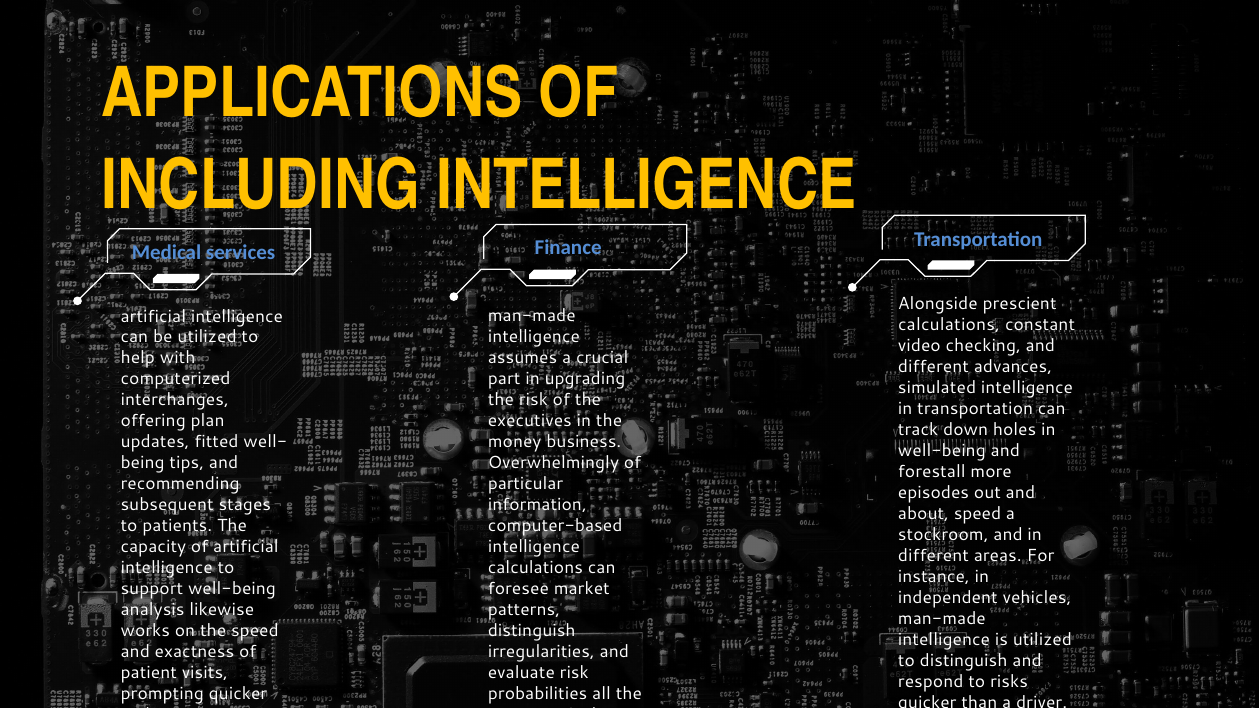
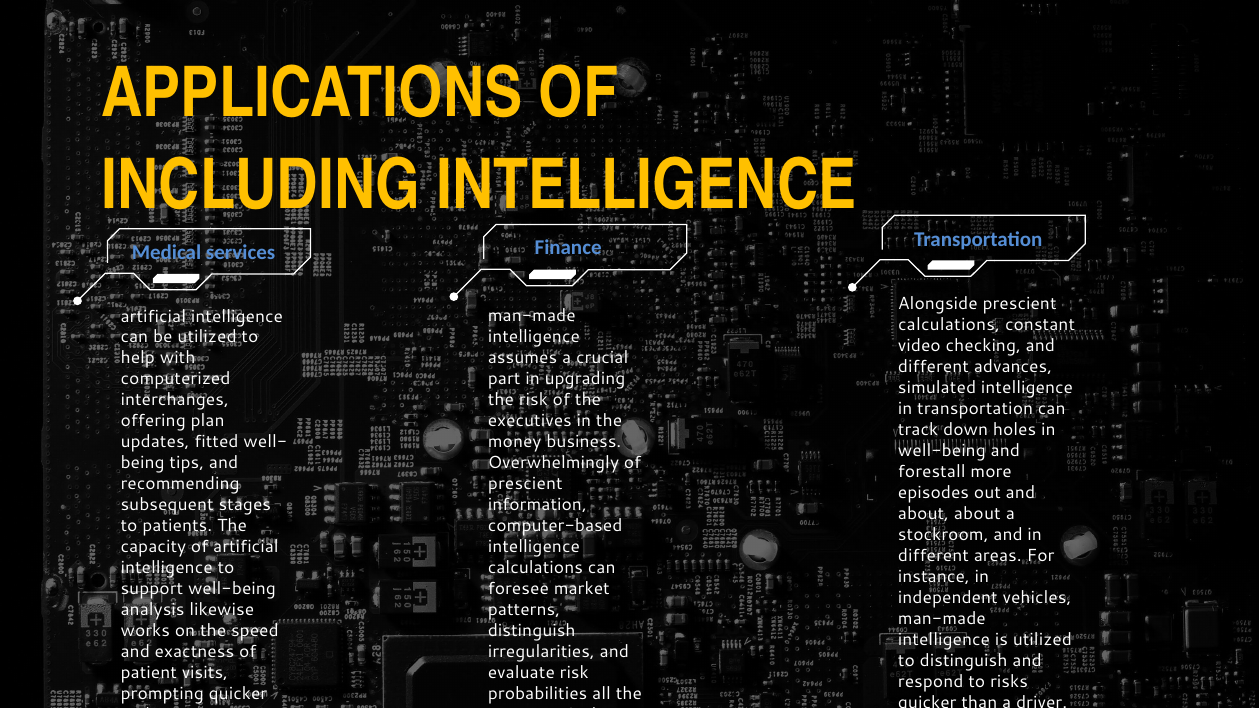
particular at (525, 484): particular -> prescient
about speed: speed -> about
